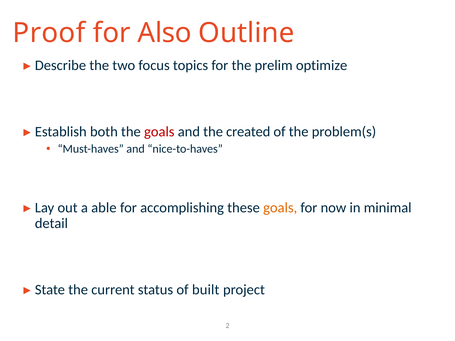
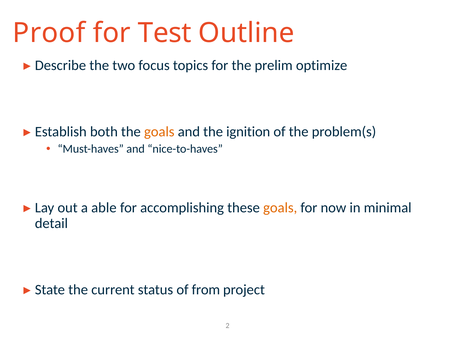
for Also: Also -> Test
goals at (159, 132) colour: red -> orange
created: created -> ignition
built: built -> from
